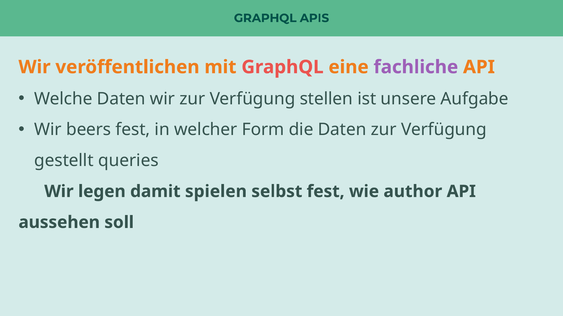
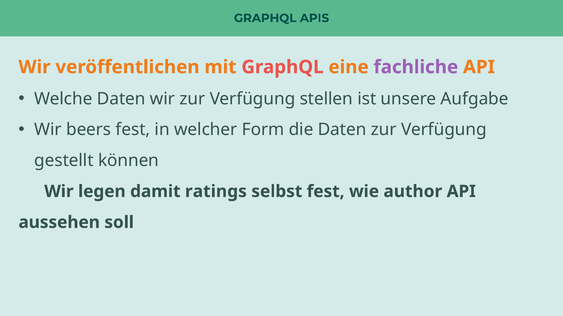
queries: queries -> können
spielen: spielen -> ratings
